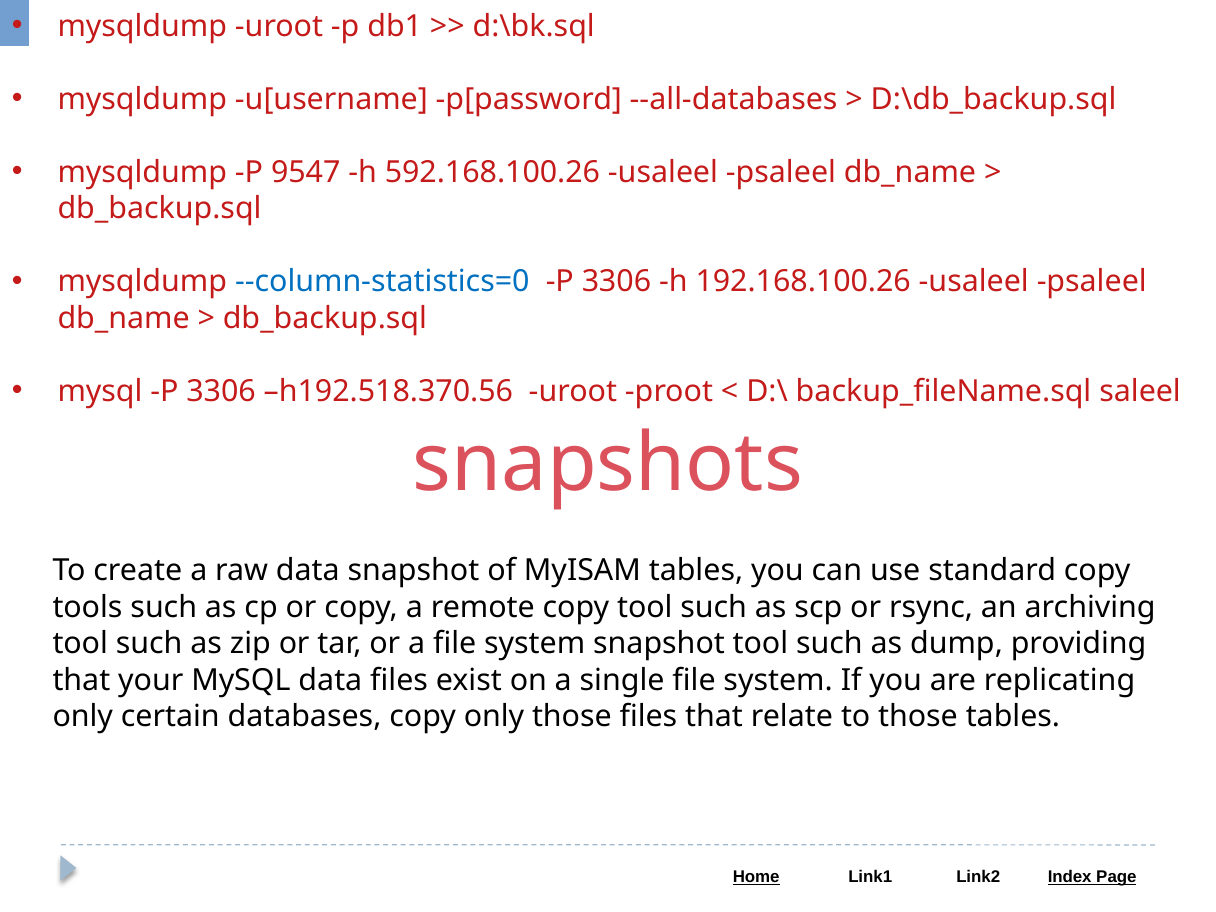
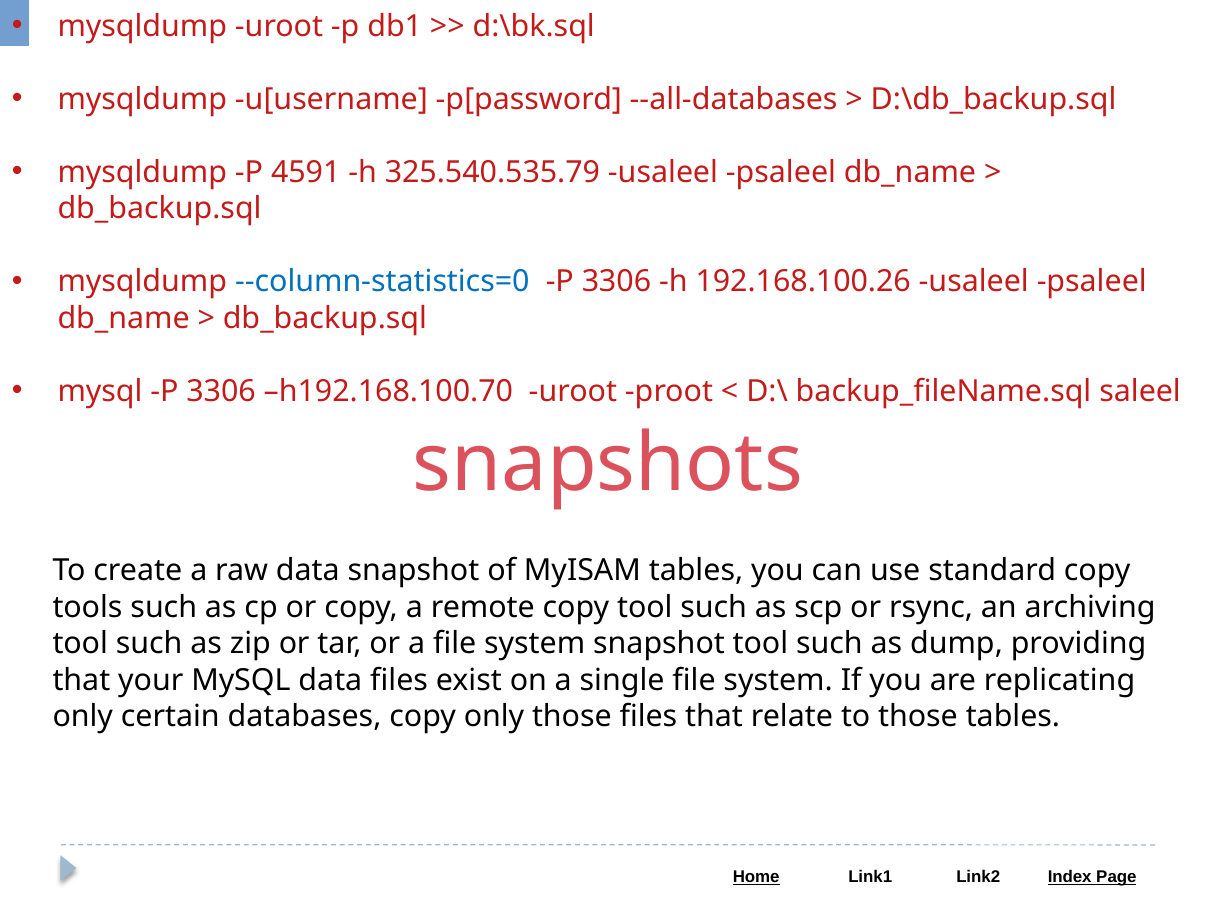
9547: 9547 -> 4591
592.168.100.26: 592.168.100.26 -> 325.540.535.79
h192.518.370.56: h192.518.370.56 -> h192.168.100.70
